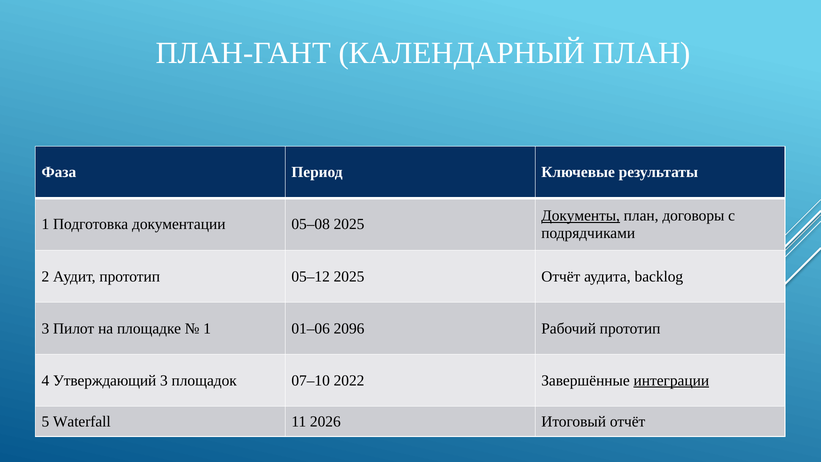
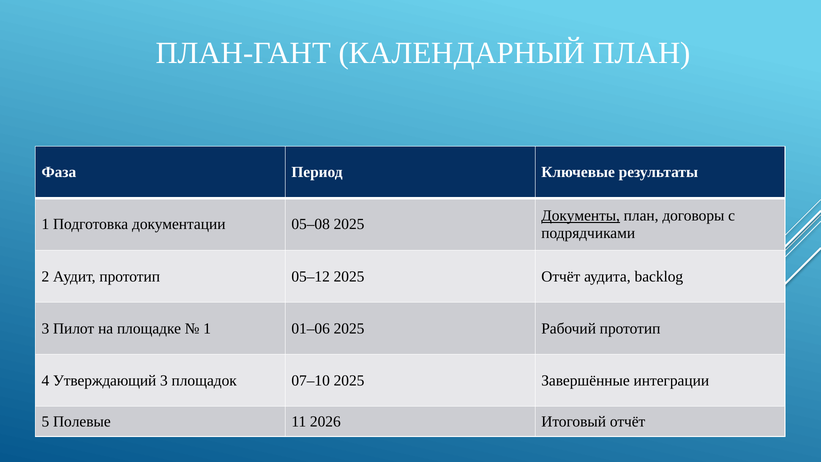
01–06 2096: 2096 -> 2025
07–10 2022: 2022 -> 2025
интеграции underline: present -> none
Waterfall: Waterfall -> Полевые
